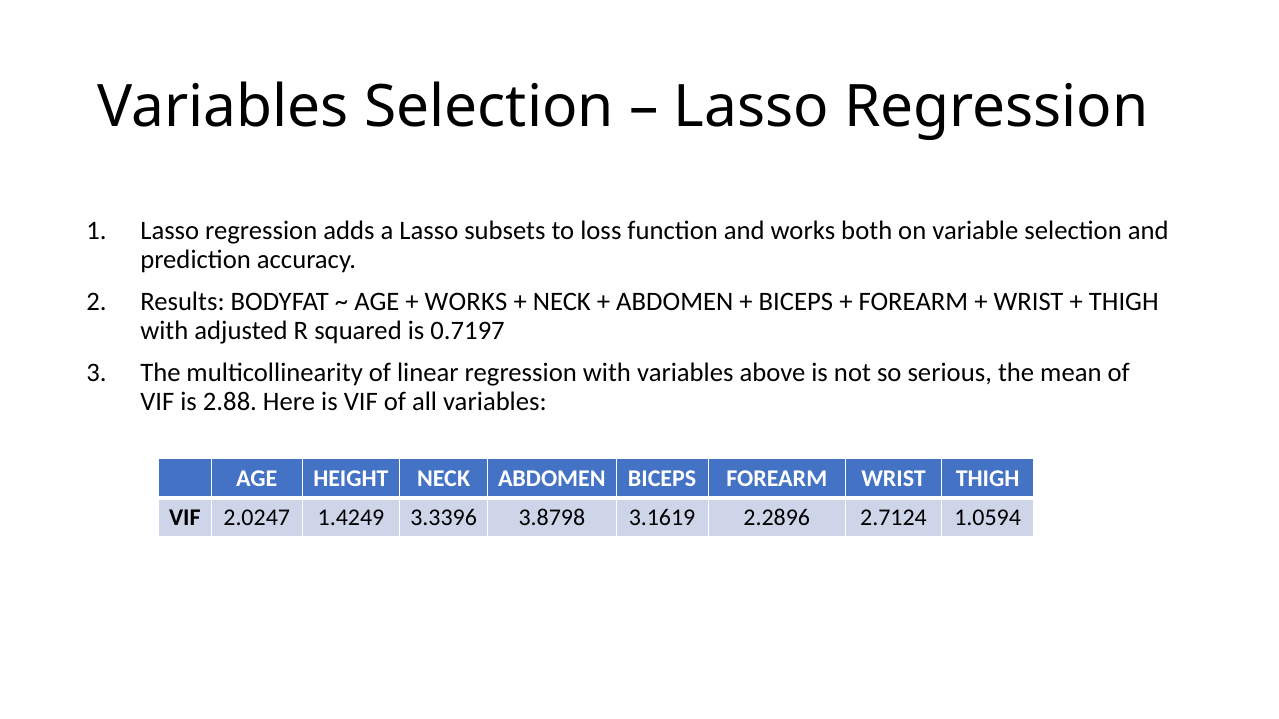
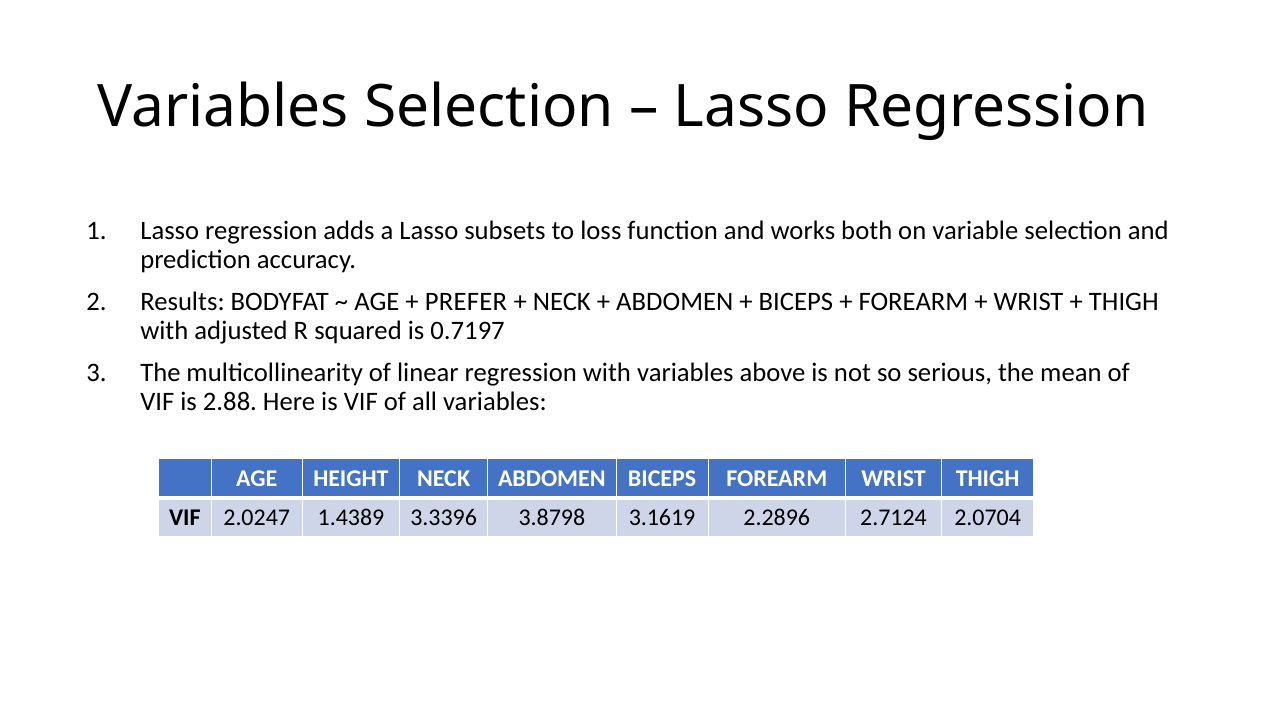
WORKS at (466, 302): WORKS -> PREFER
1.4249: 1.4249 -> 1.4389
1.0594: 1.0594 -> 2.0704
